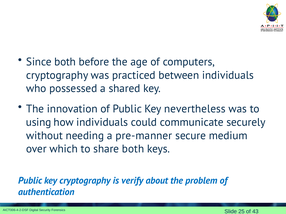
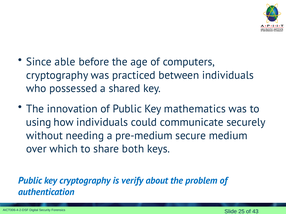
Since both: both -> able
nevertheless: nevertheless -> mathematics
pre-manner: pre-manner -> pre-medium
